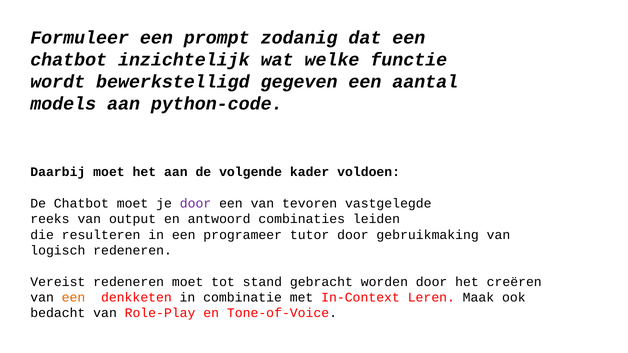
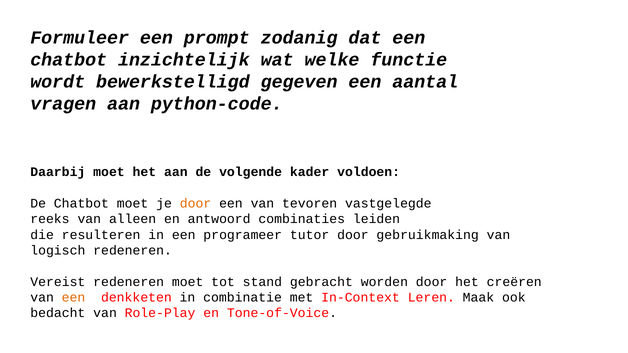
models: models -> vragen
door at (196, 203) colour: purple -> orange
output: output -> alleen
